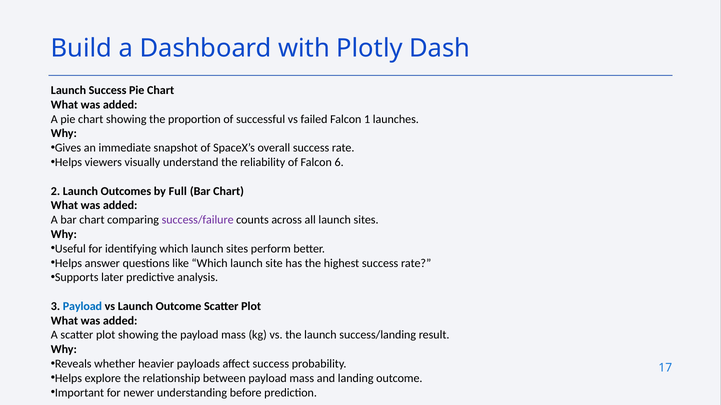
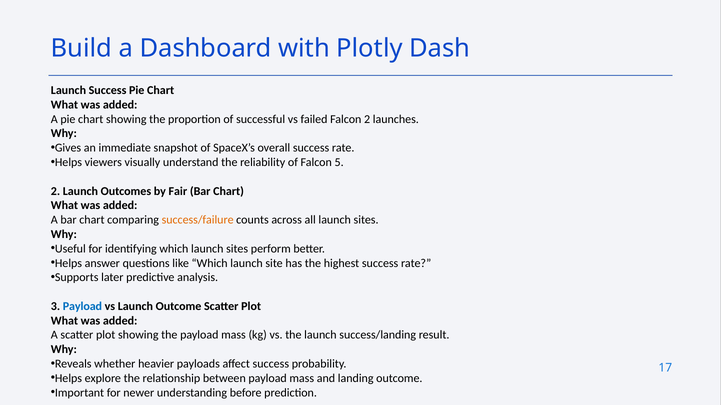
Falcon 1: 1 -> 2
6: 6 -> 5
Full: Full -> Fair
success/failure colour: purple -> orange
